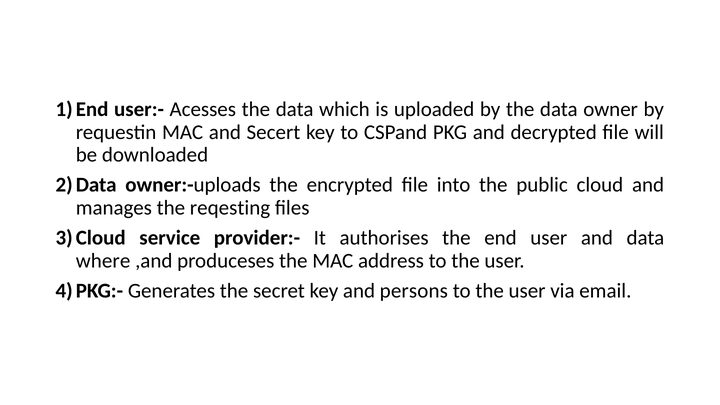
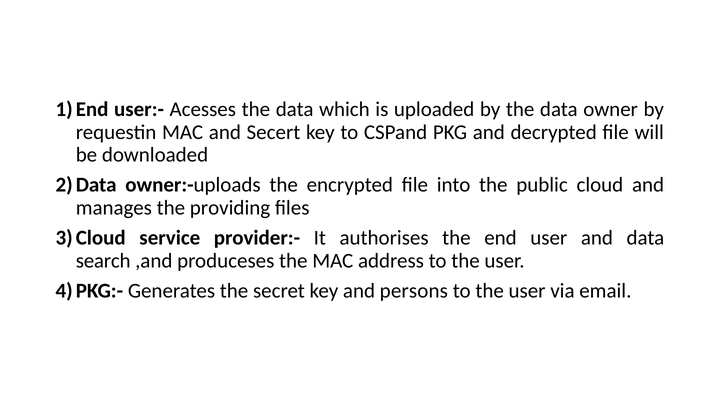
reqesting: reqesting -> providing
where: where -> search
